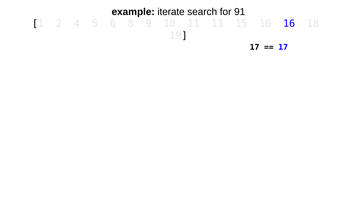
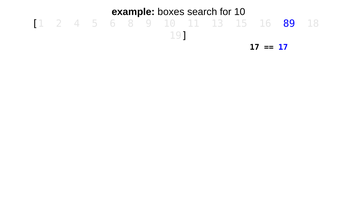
iterate: iterate -> boxes
for 91: 91 -> 10
16 16: 16 -> 89
